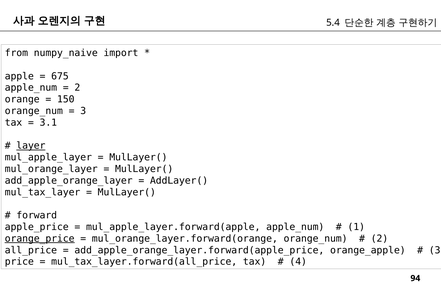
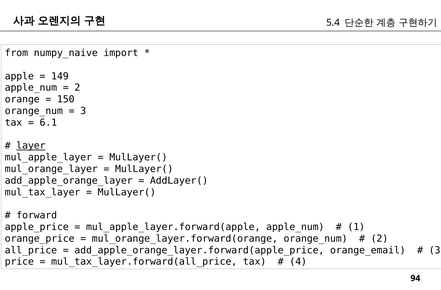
675: 675 -> 149
3.1: 3.1 -> 6.1
orange_price underline: present -> none
orange_apple: orange_apple -> orange_email
